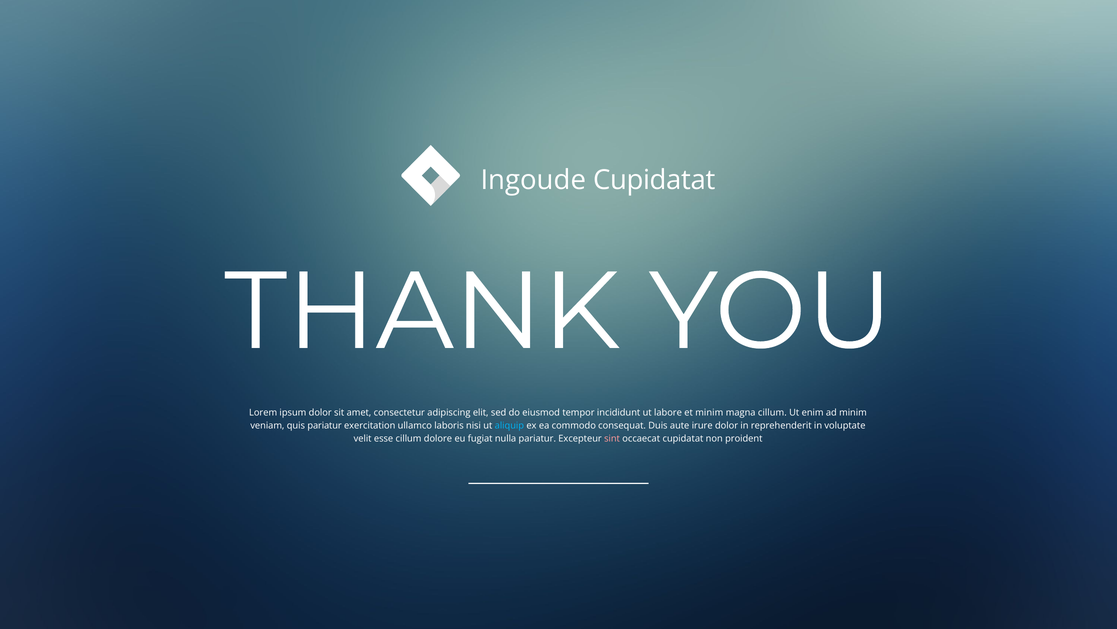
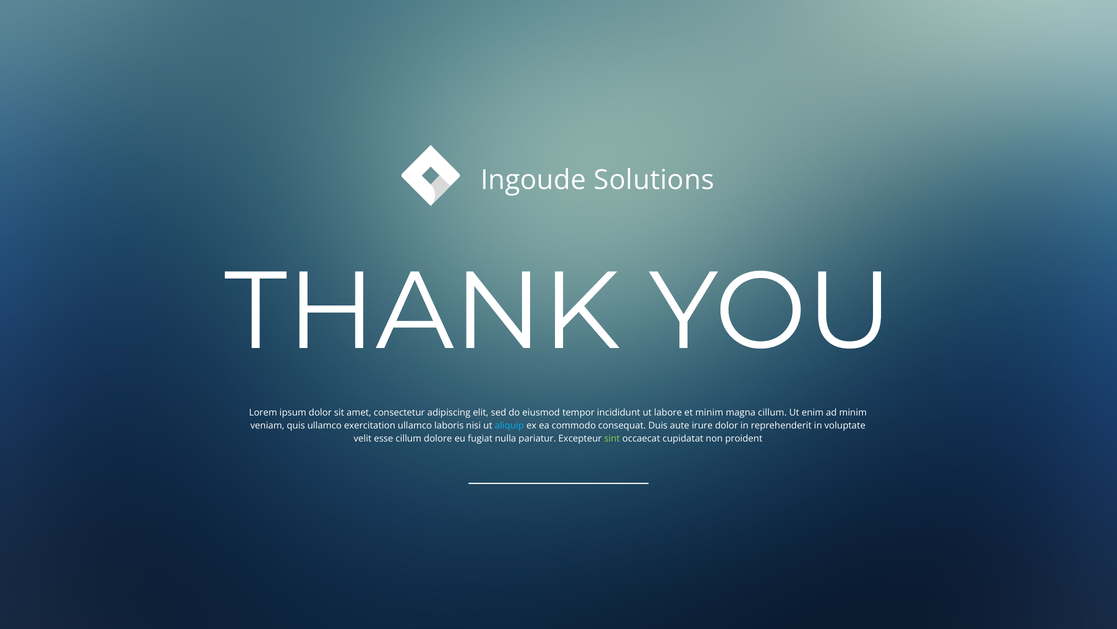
Ingoude Cupidatat: Cupidatat -> Solutions
quis pariatur: pariatur -> ullamco
sint colour: pink -> light green
